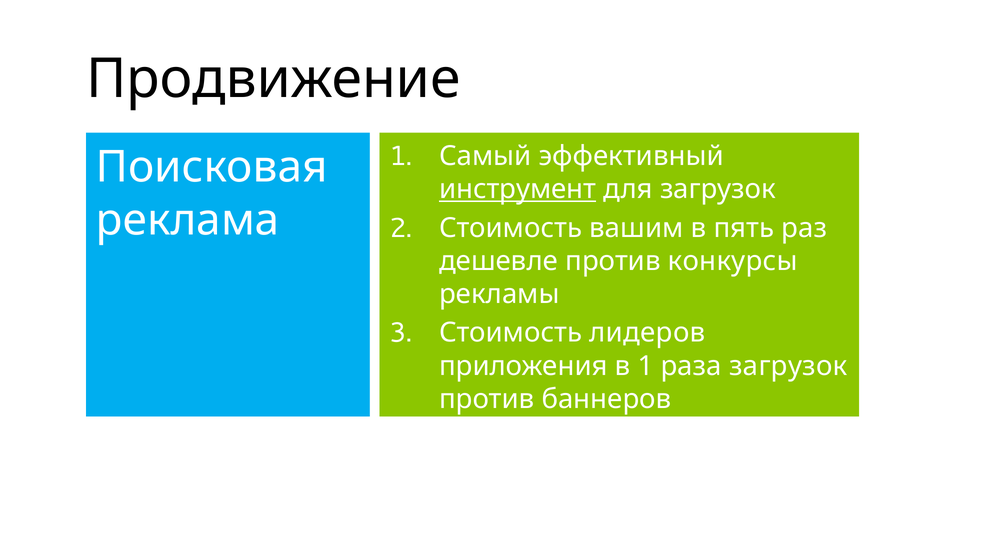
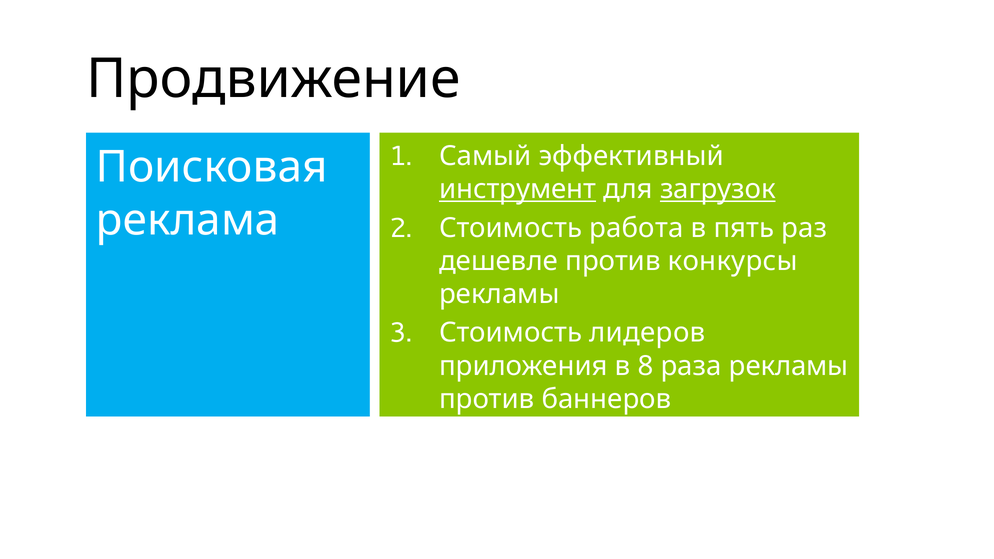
загрузок at (718, 189) underline: none -> present
вашим: вашим -> работа
в 1: 1 -> 8
раза загрузок: загрузок -> рекламы
